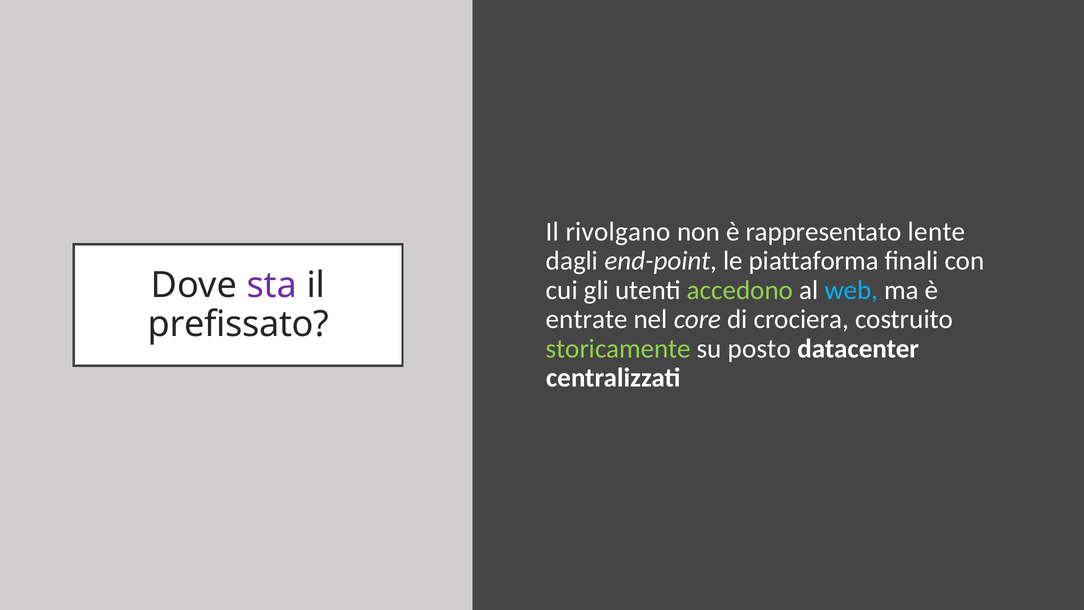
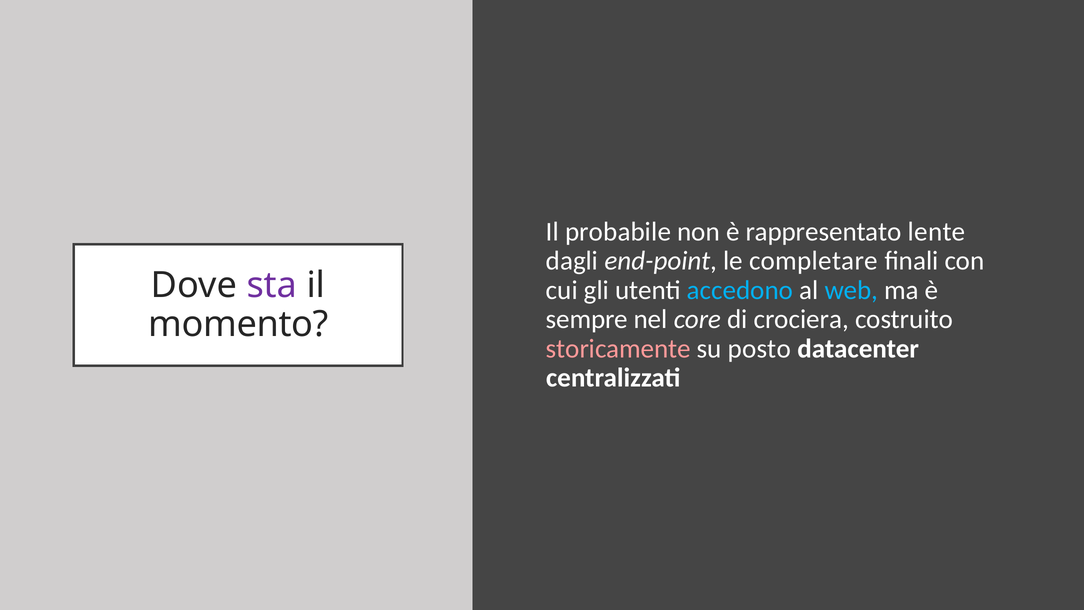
rivolgano: rivolgano -> probabile
piattaforma: piattaforma -> completare
accedono colour: light green -> light blue
entrate: entrate -> sempre
prefissato: prefissato -> momento
storicamente colour: light green -> pink
